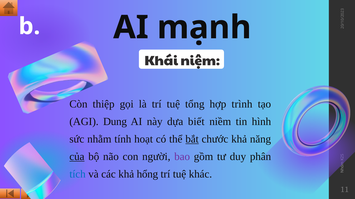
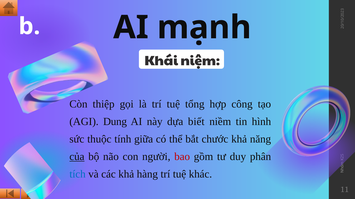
trình: trình -> công
nhằm: nhằm -> thuộc
hoạt: hoạt -> giữa
bắt underline: present -> none
bao colour: purple -> red
hổng: hổng -> hàng
